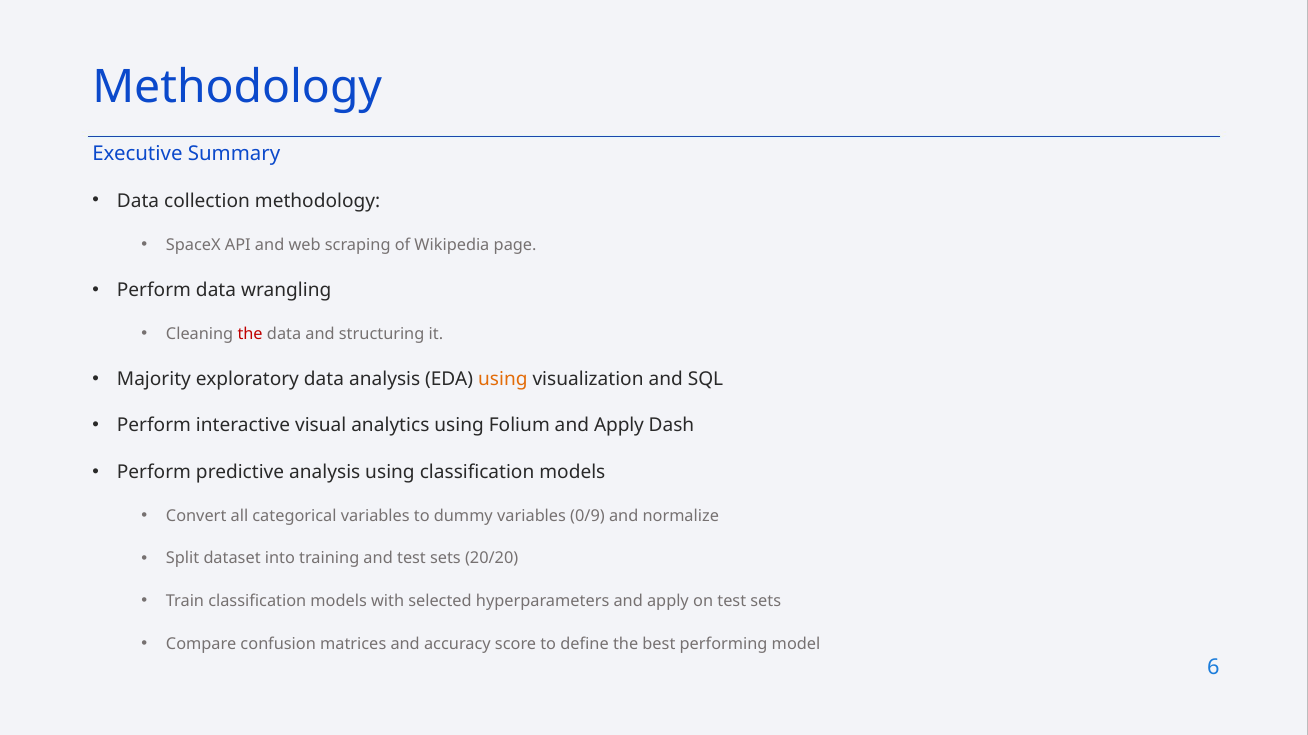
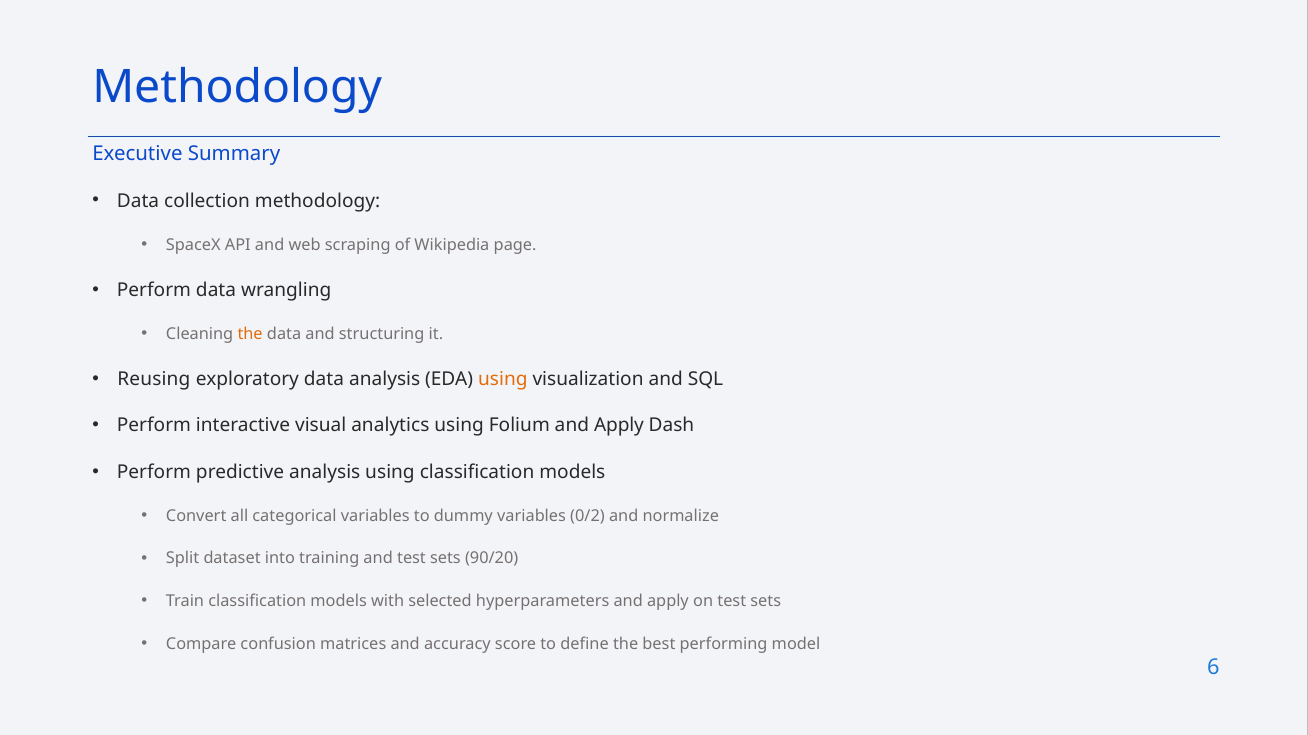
the at (250, 334) colour: red -> orange
Majority: Majority -> Reusing
0/9: 0/9 -> 0/2
20/20: 20/20 -> 90/20
